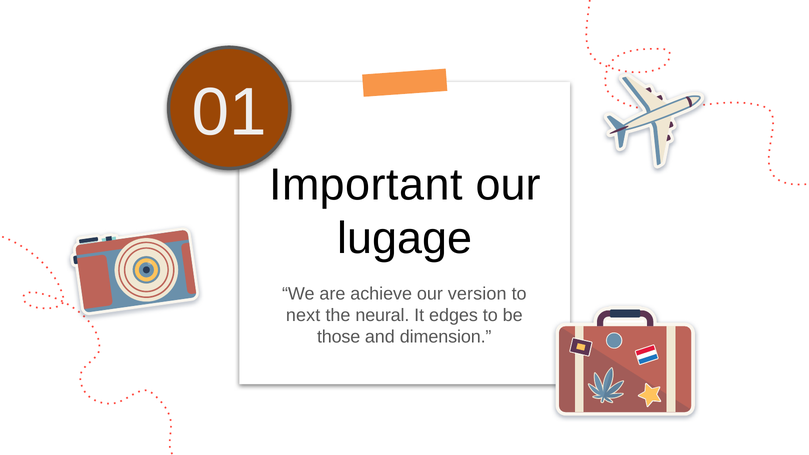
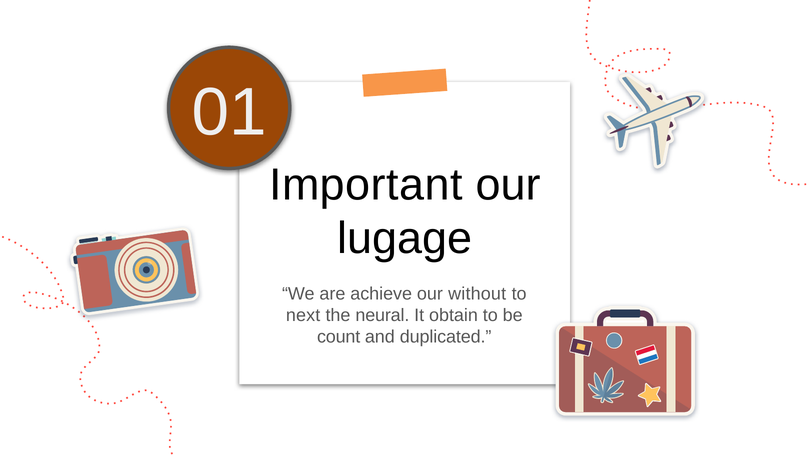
version: version -> without
edges: edges -> obtain
those: those -> count
dimension: dimension -> duplicated
